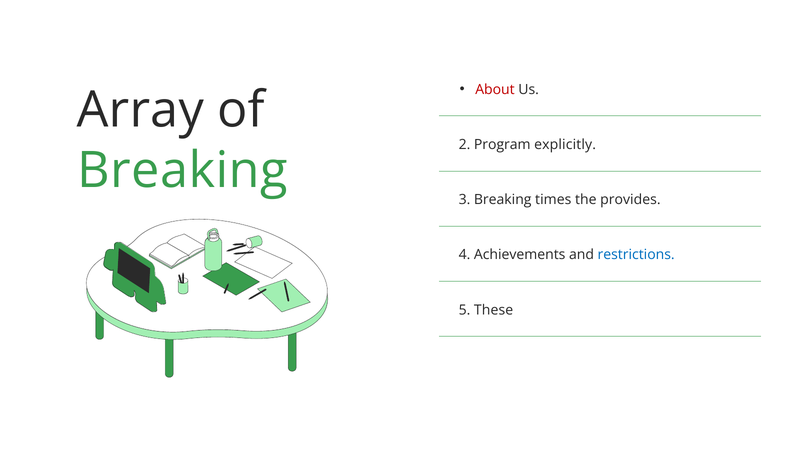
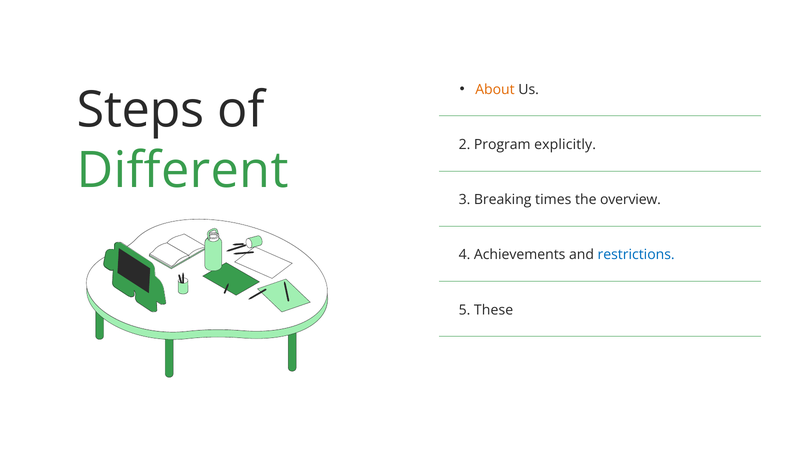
About colour: red -> orange
Array: Array -> Steps
Breaking at (183, 171): Breaking -> Different
provides: provides -> overview
